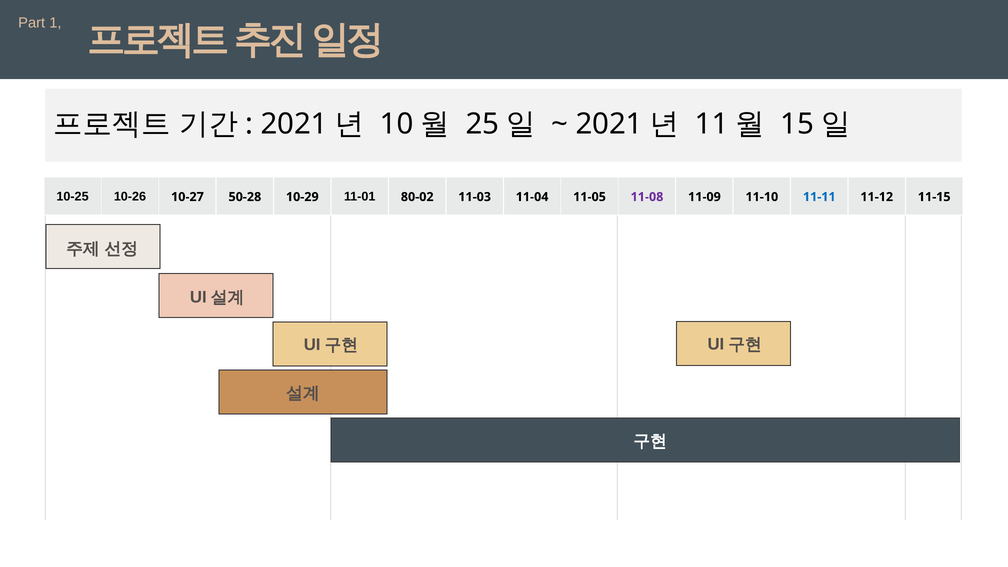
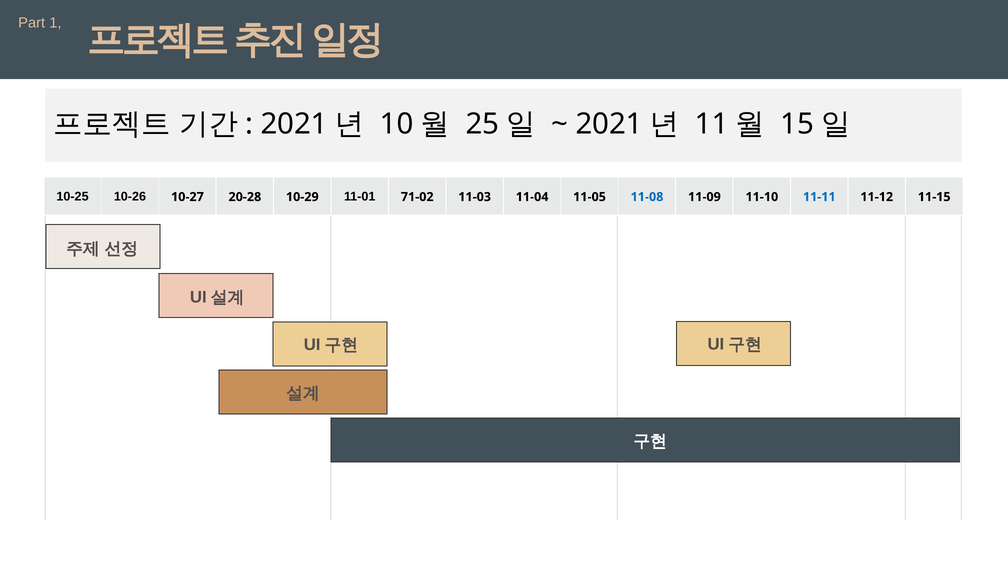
50-28: 50-28 -> 20-28
80-02: 80-02 -> 71-02
11-08 colour: purple -> blue
